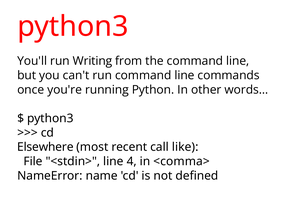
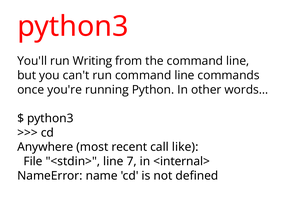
Elsewhere: Elsewhere -> Anywhere
4: 4 -> 7
<comma>: <comma> -> <internal>
